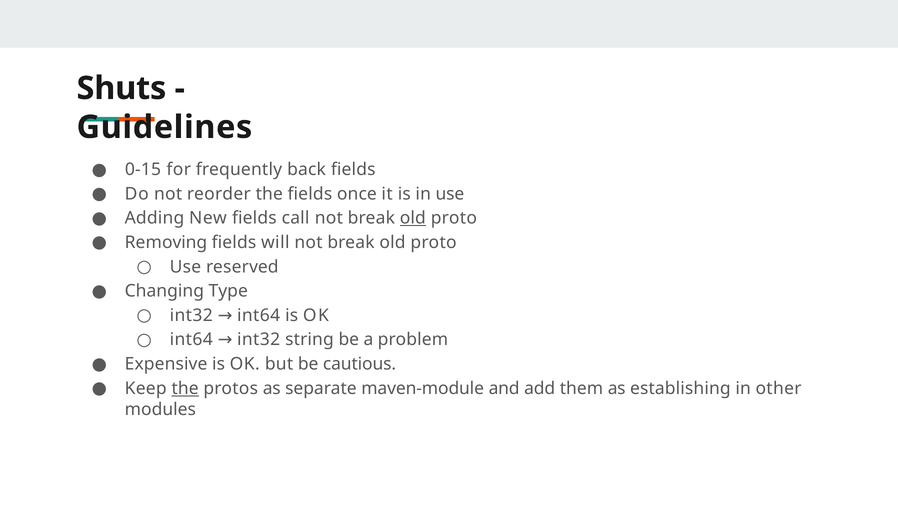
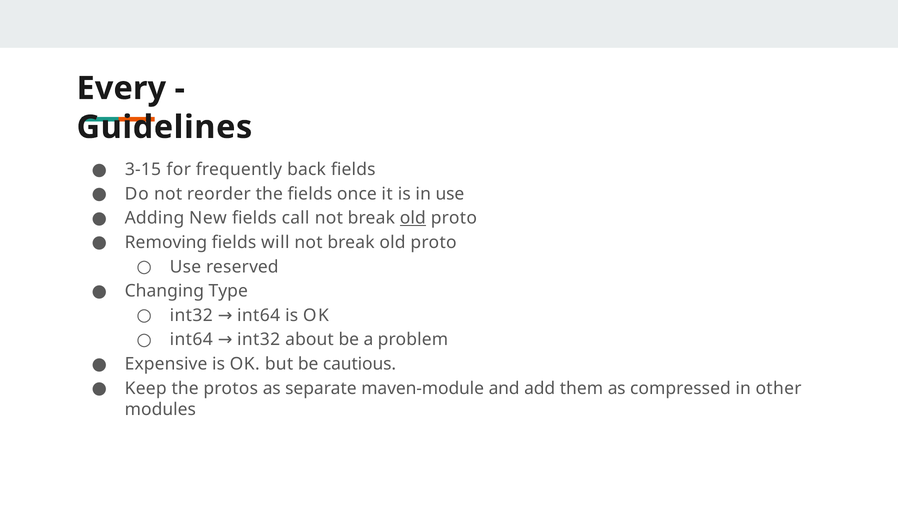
Shuts: Shuts -> Every
0-15: 0-15 -> 3-15
string: string -> about
the at (185, 388) underline: present -> none
establishing: establishing -> compressed
